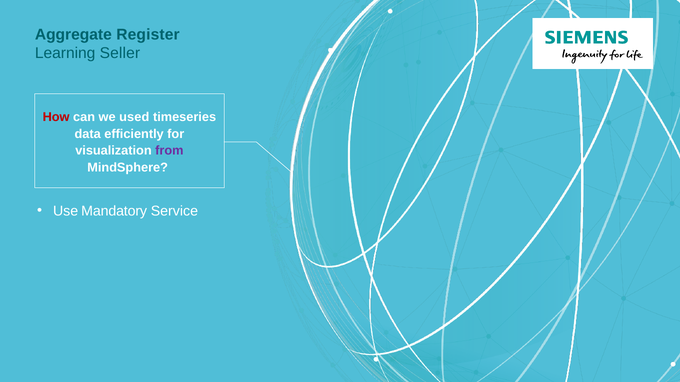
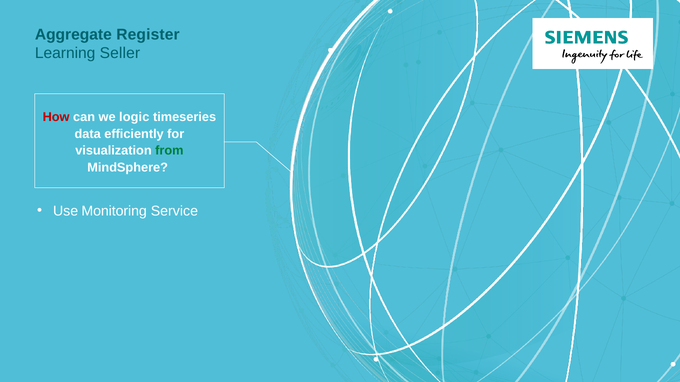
used: used -> logic
from colour: purple -> green
Mandatory: Mandatory -> Monitoring
